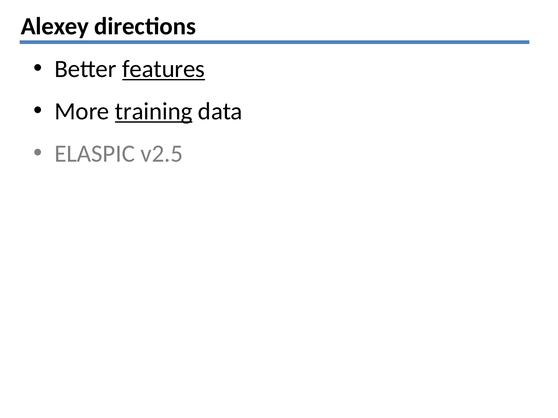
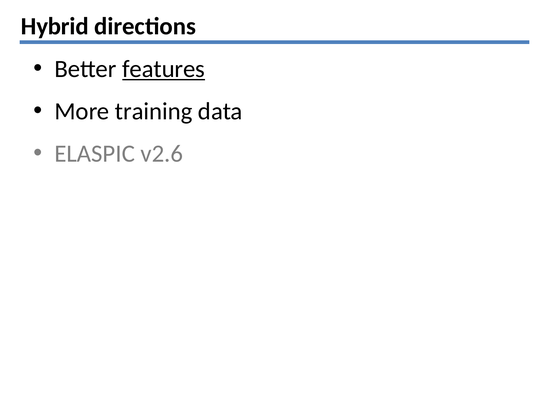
Alexey: Alexey -> Hybrid
training underline: present -> none
v2.5: v2.5 -> v2.6
